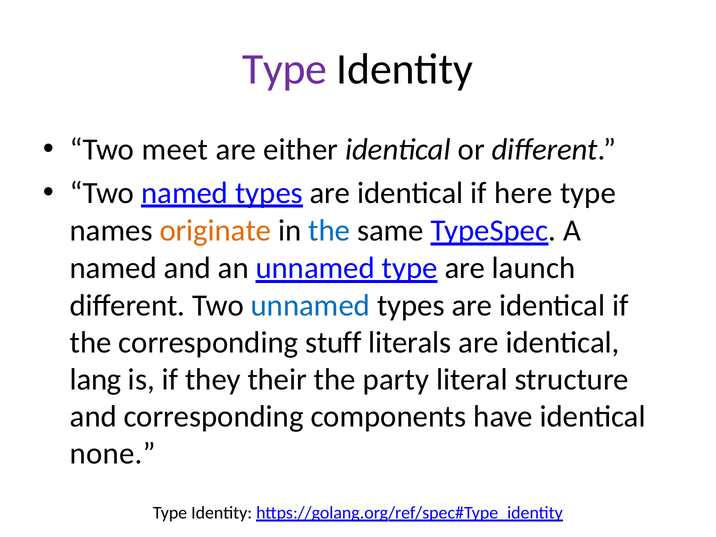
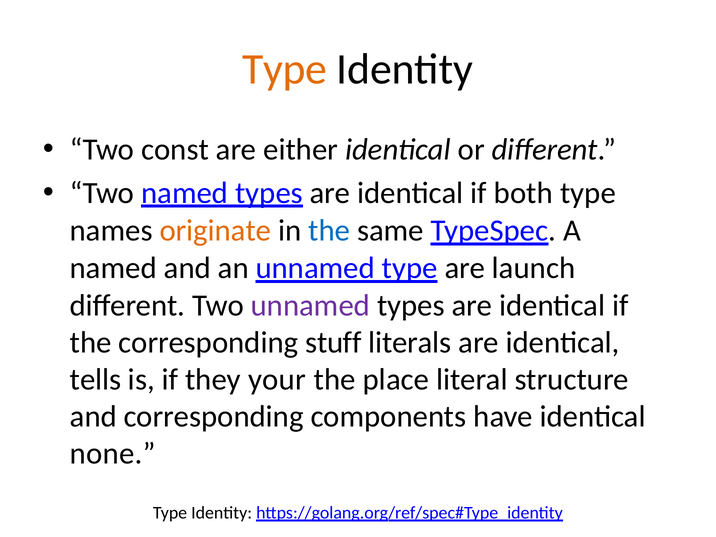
Type at (285, 69) colour: purple -> orange
meet: meet -> const
here: here -> both
unnamed at (310, 306) colour: blue -> purple
lang: lang -> tells
their: their -> your
party: party -> place
